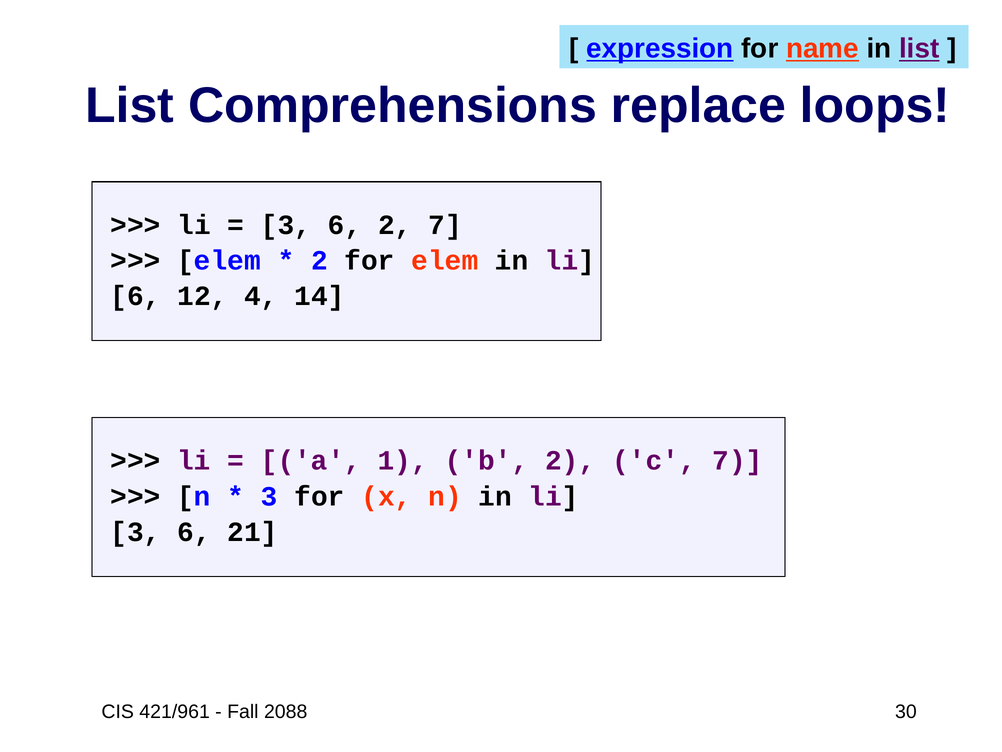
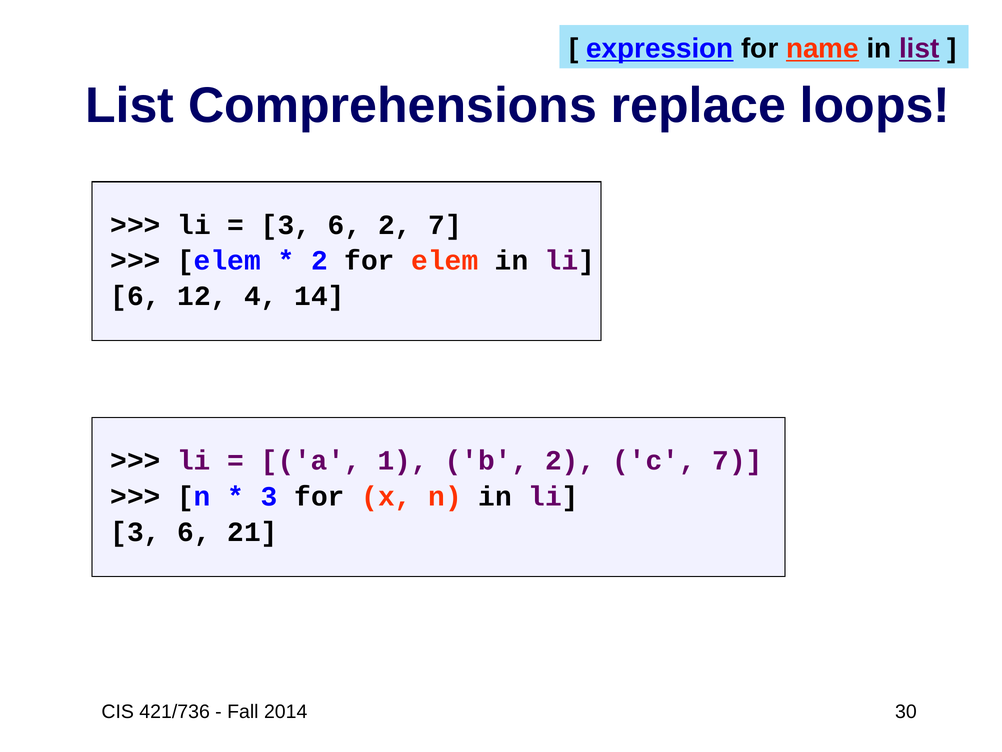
421/961: 421/961 -> 421/736
2088: 2088 -> 2014
